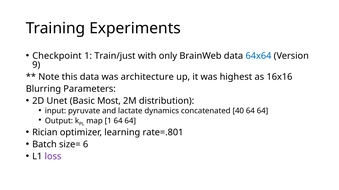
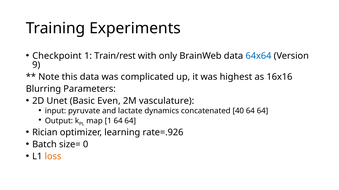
Train/just: Train/just -> Train/rest
architecture: architecture -> complicated
Most: Most -> Even
distribution: distribution -> vasculature
rate=.801: rate=.801 -> rate=.926
6: 6 -> 0
loss colour: purple -> orange
